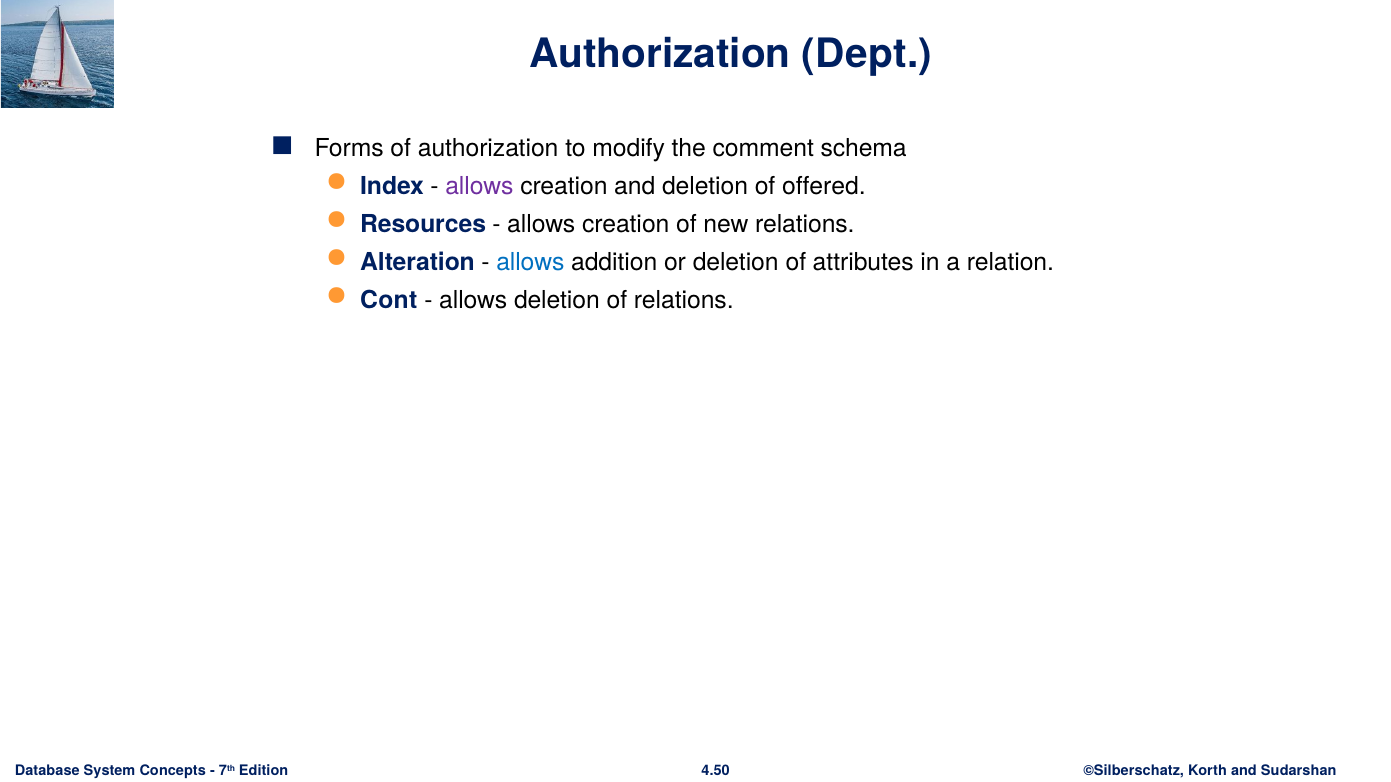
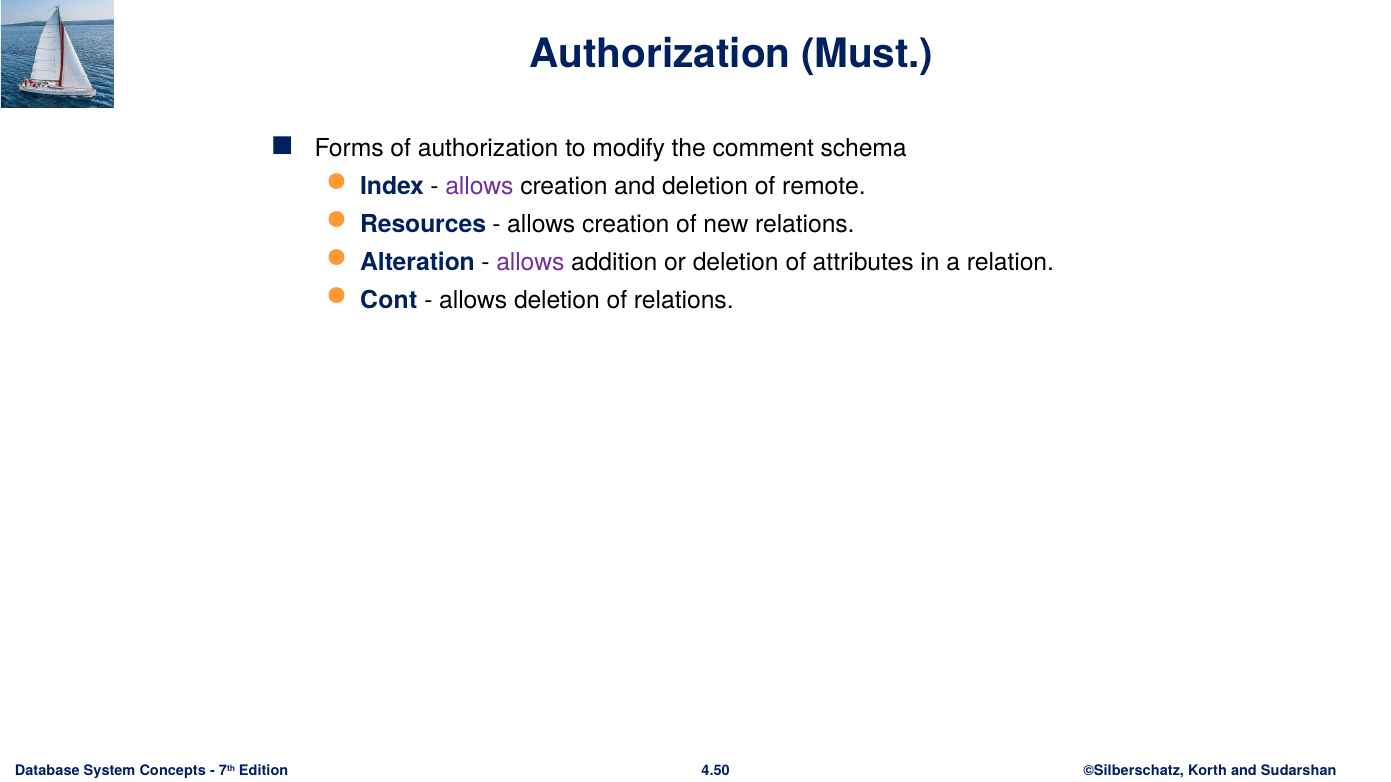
Dept: Dept -> Must
offered: offered -> remote
allows at (530, 263) colour: blue -> purple
